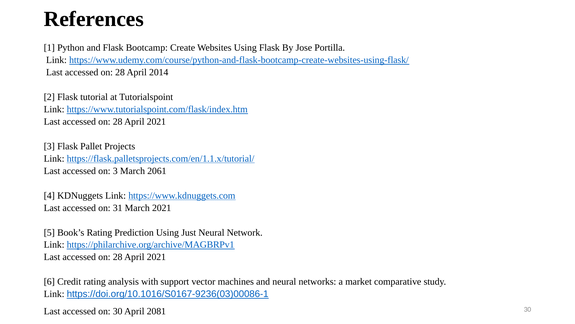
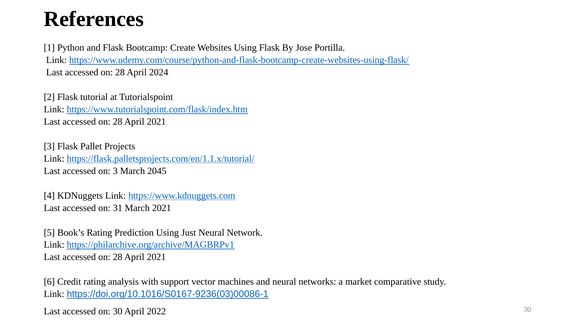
2014: 2014 -> 2024
2061: 2061 -> 2045
2081: 2081 -> 2022
